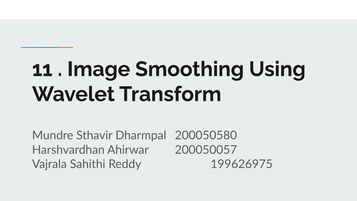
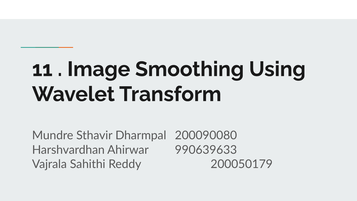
200050580: 200050580 -> 200090080
200050057: 200050057 -> 990639633
199626975: 199626975 -> 200050179
